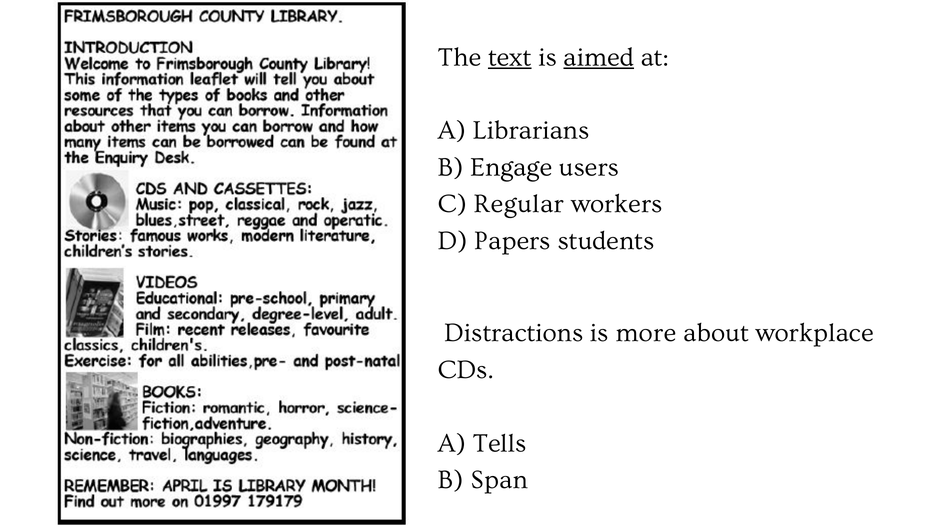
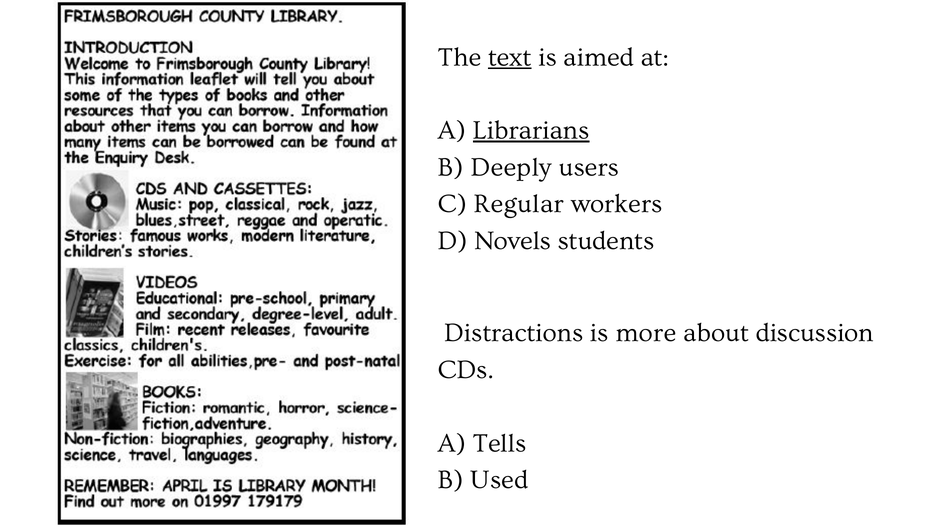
aimed underline: present -> none
Librarians underline: none -> present
Engage: Engage -> Deeply
Papers: Papers -> Novels
workplace: workplace -> discussion
Span: Span -> Used
